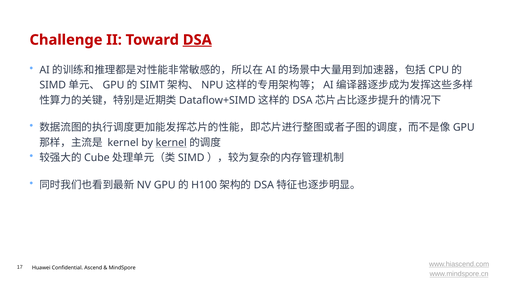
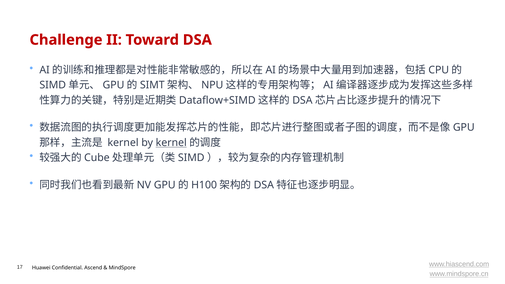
DSA at (197, 40) underline: present -> none
